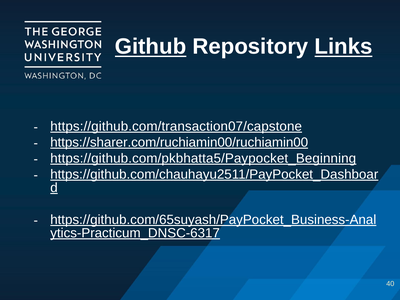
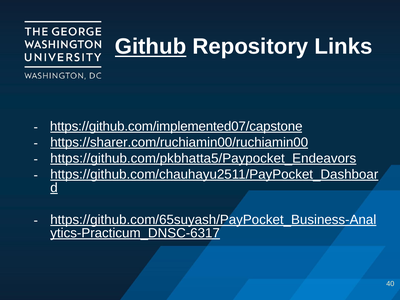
Links underline: present -> none
https://github.com/transaction07/capstone: https://github.com/transaction07/capstone -> https://github.com/implemented07/capstone
https://github.com/pkbhatta5/Paypocket_Beginning: https://github.com/pkbhatta5/Paypocket_Beginning -> https://github.com/pkbhatta5/Paypocket_Endeavors
